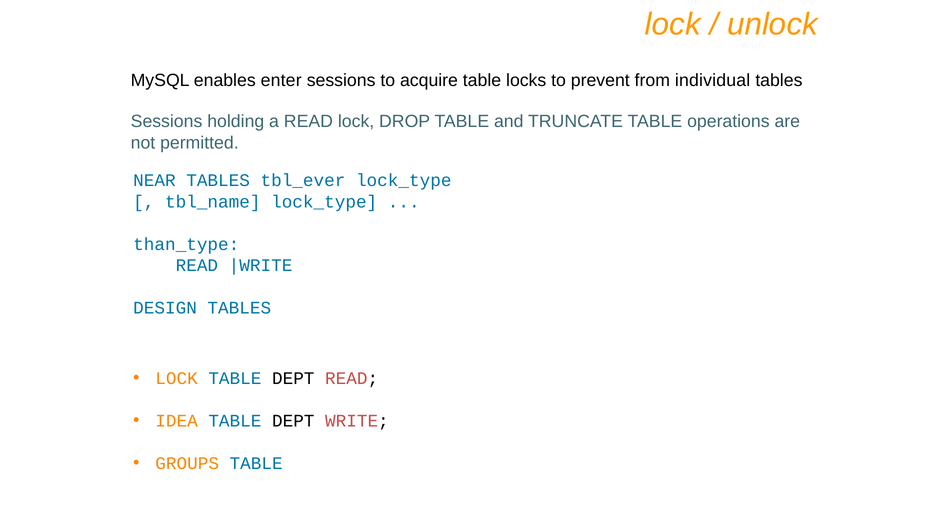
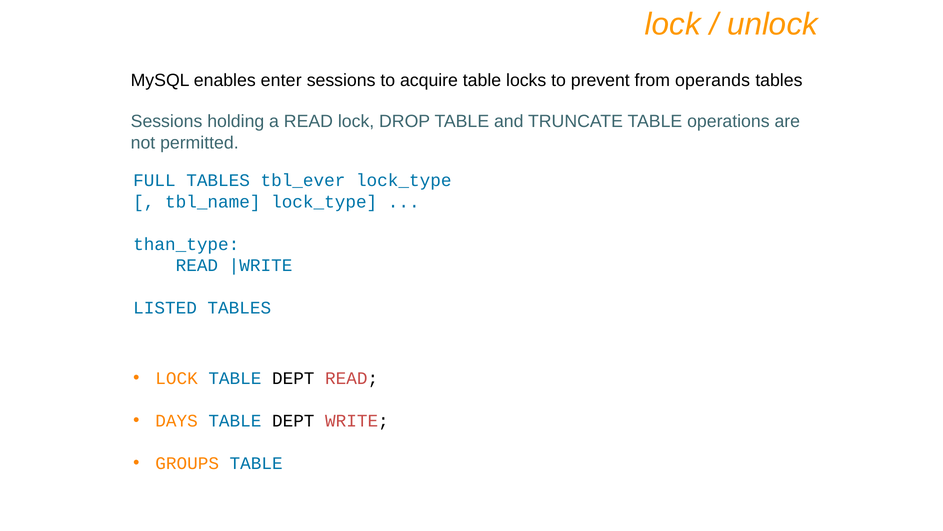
individual: individual -> operands
NEAR: NEAR -> FULL
DESIGN: DESIGN -> LISTED
IDEA: IDEA -> DAYS
